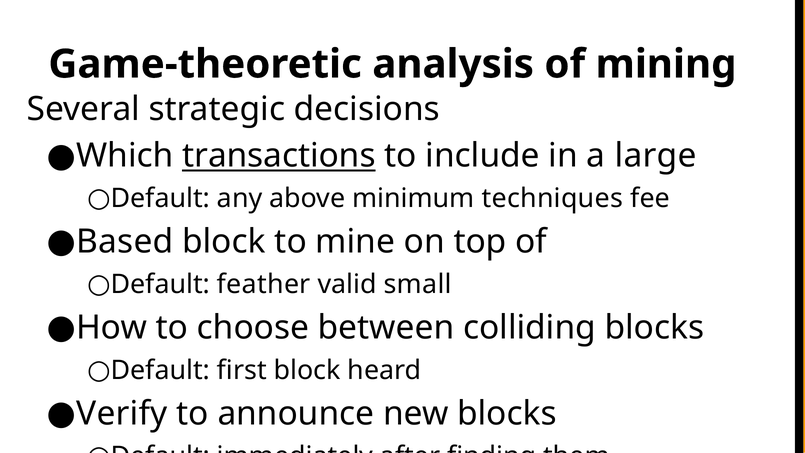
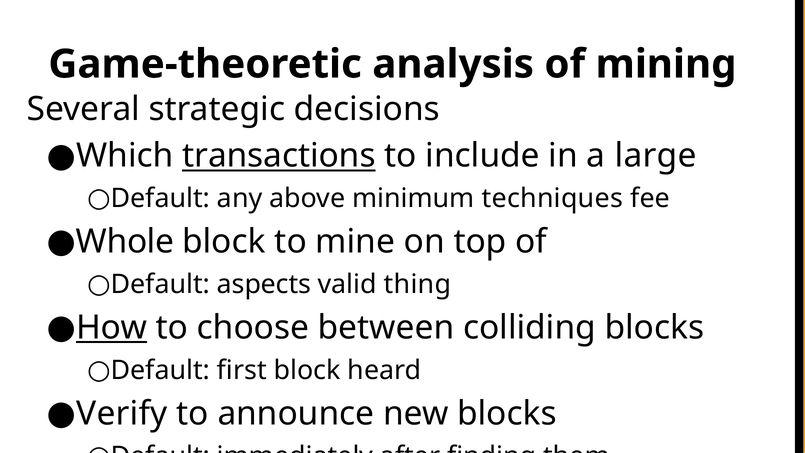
Based: Based -> Whole
feather: feather -> aspects
small: small -> thing
How underline: none -> present
